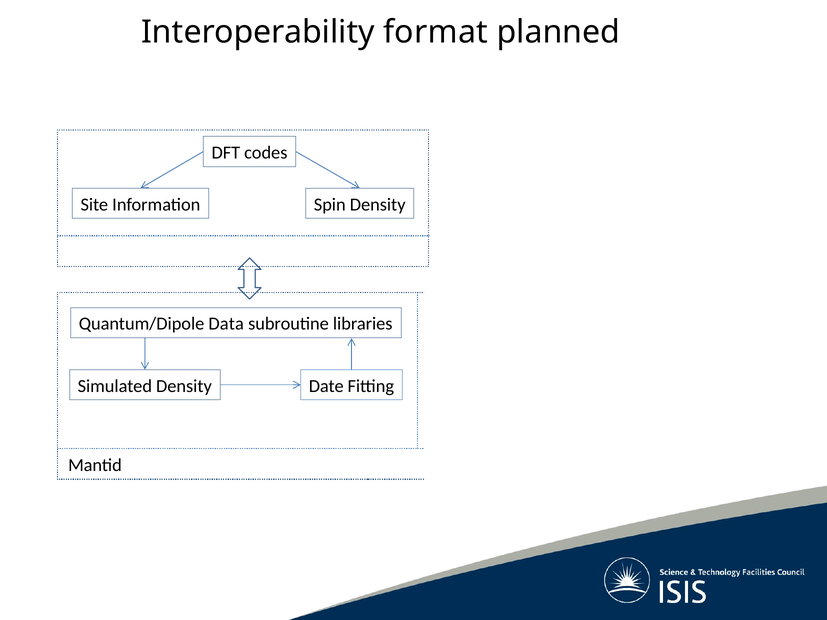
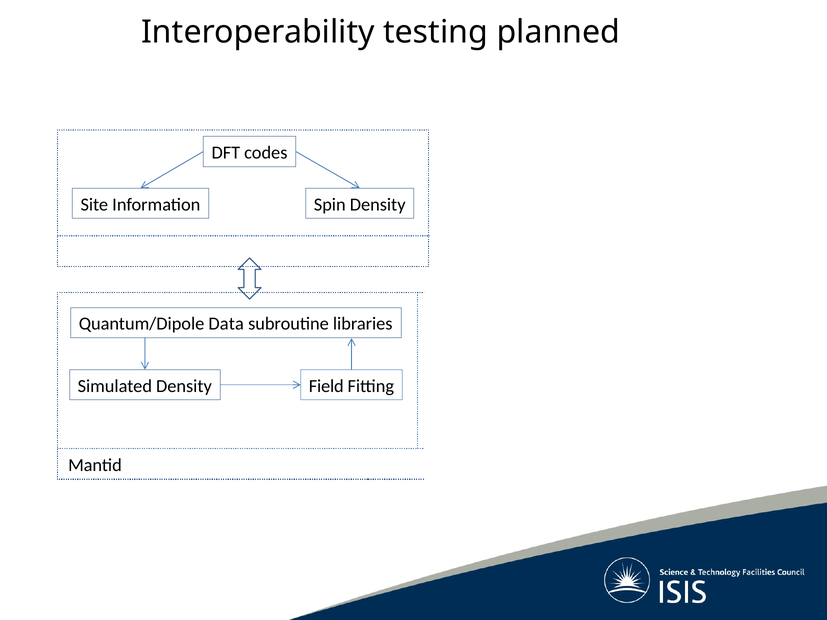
format: format -> testing
Date: Date -> Field
